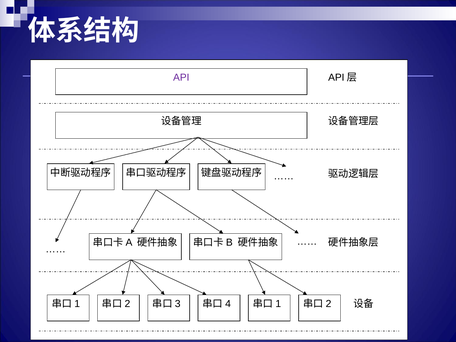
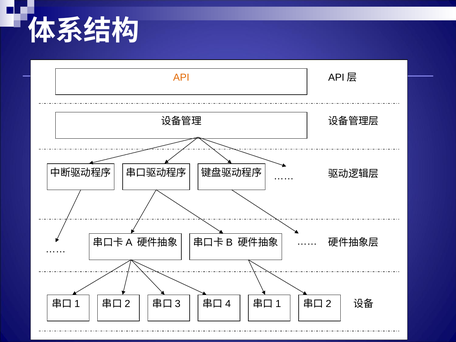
API colour: purple -> orange
